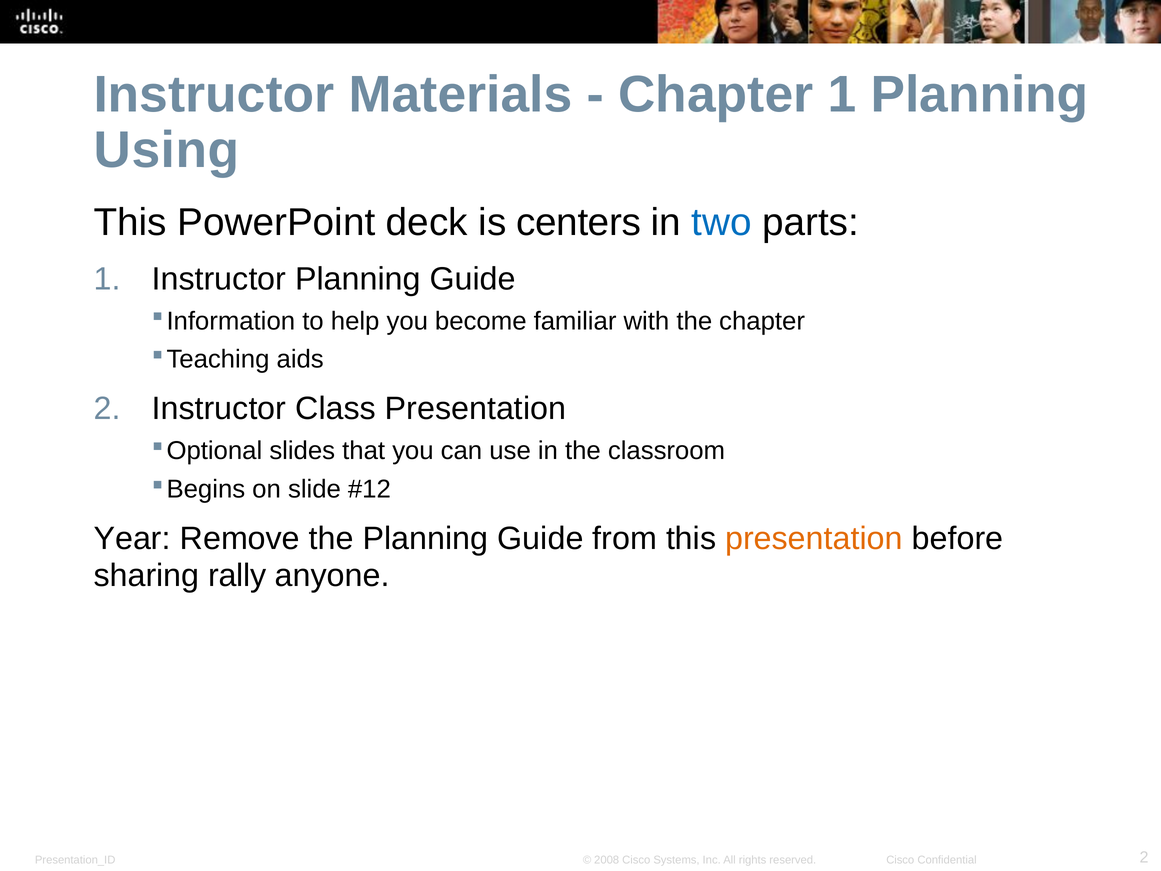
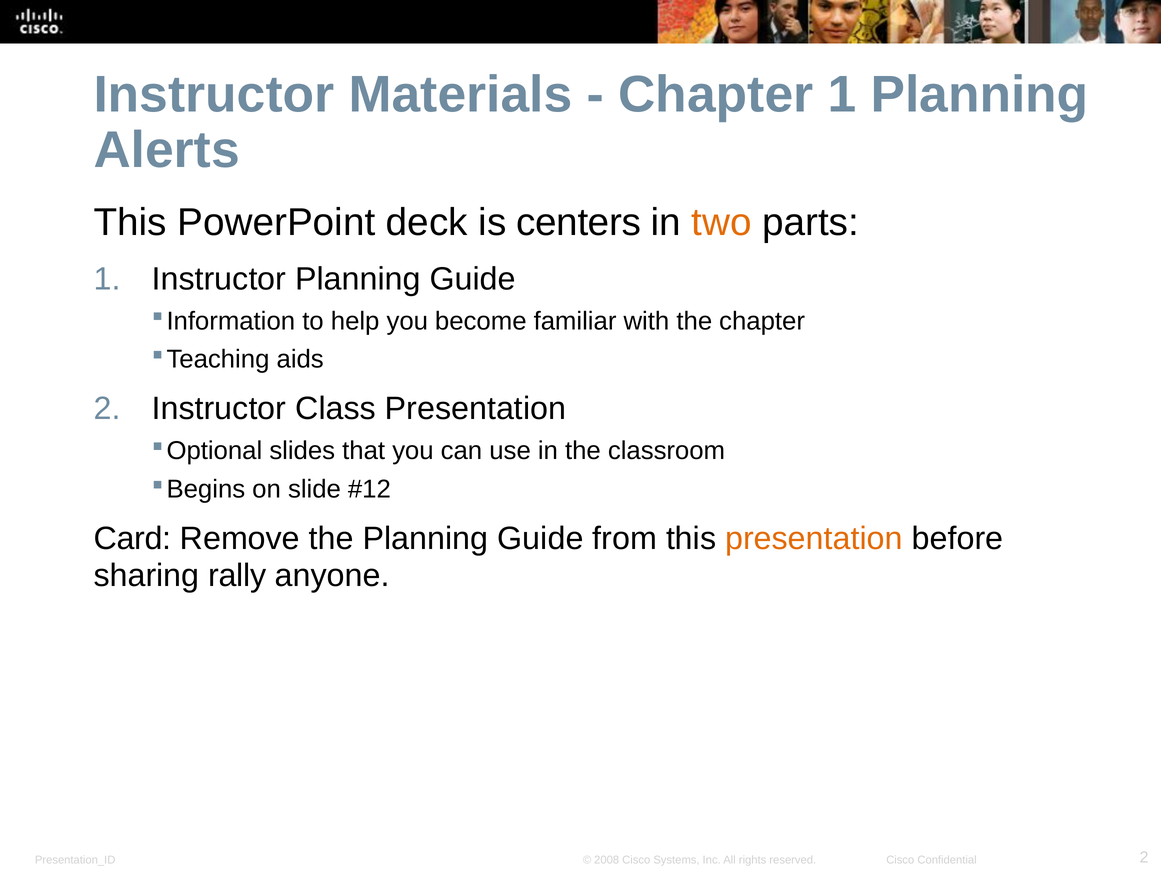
Using: Using -> Alerts
two colour: blue -> orange
Year: Year -> Card
